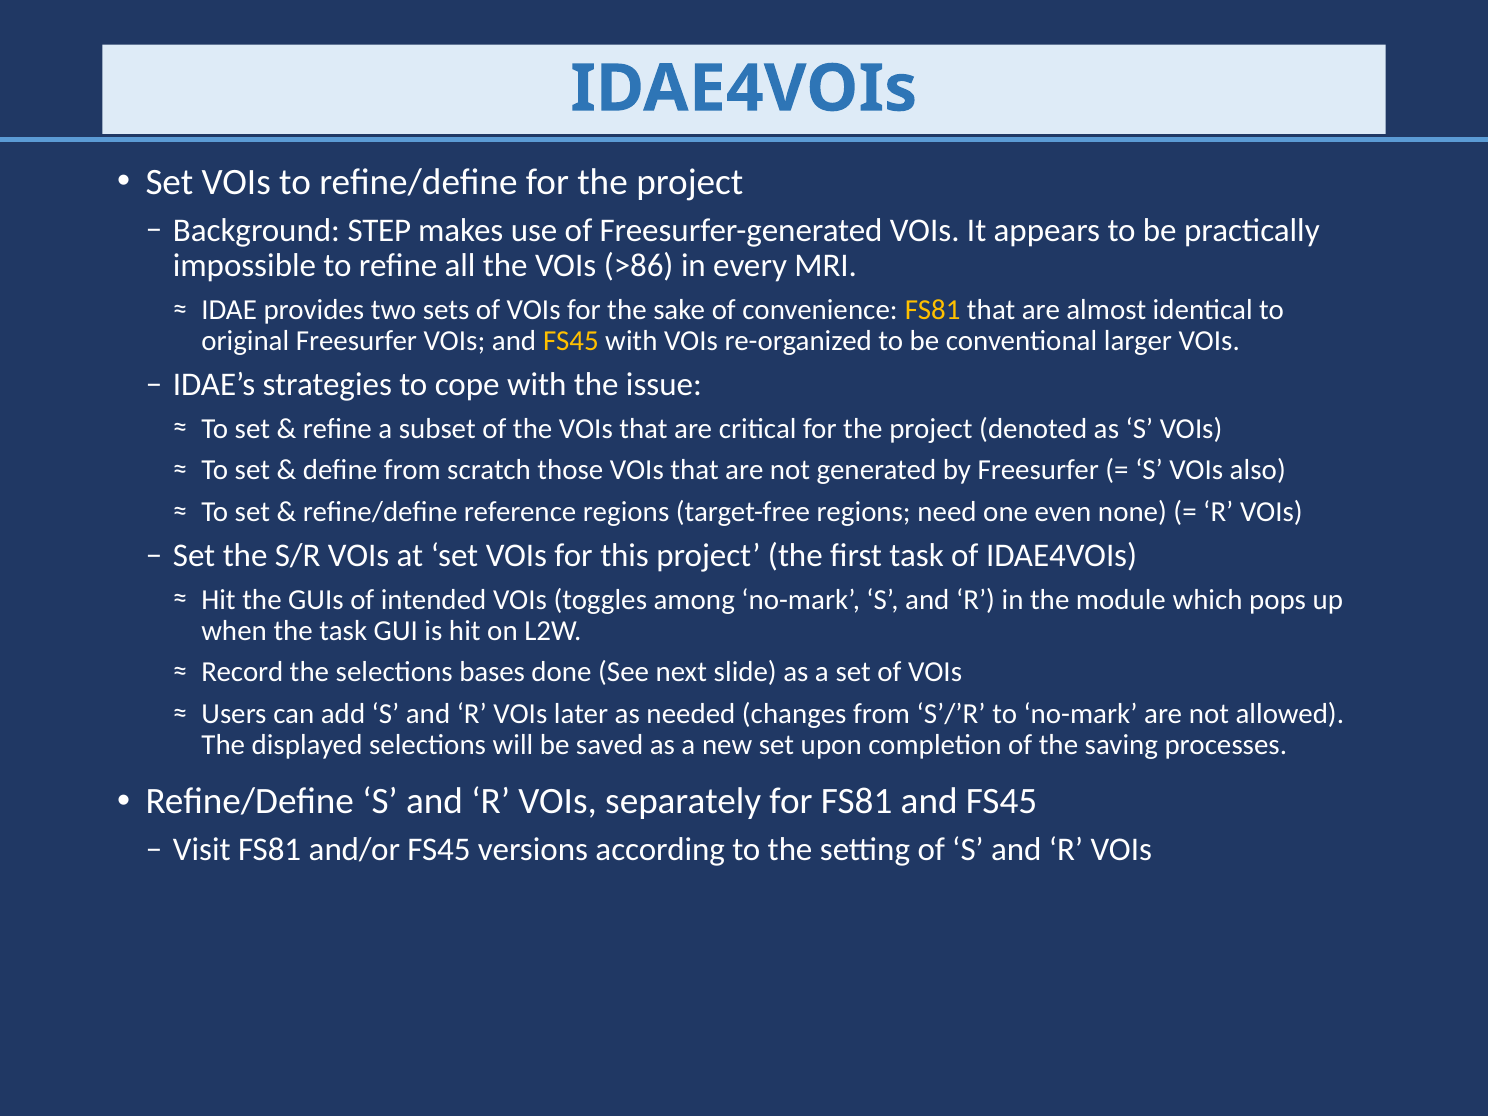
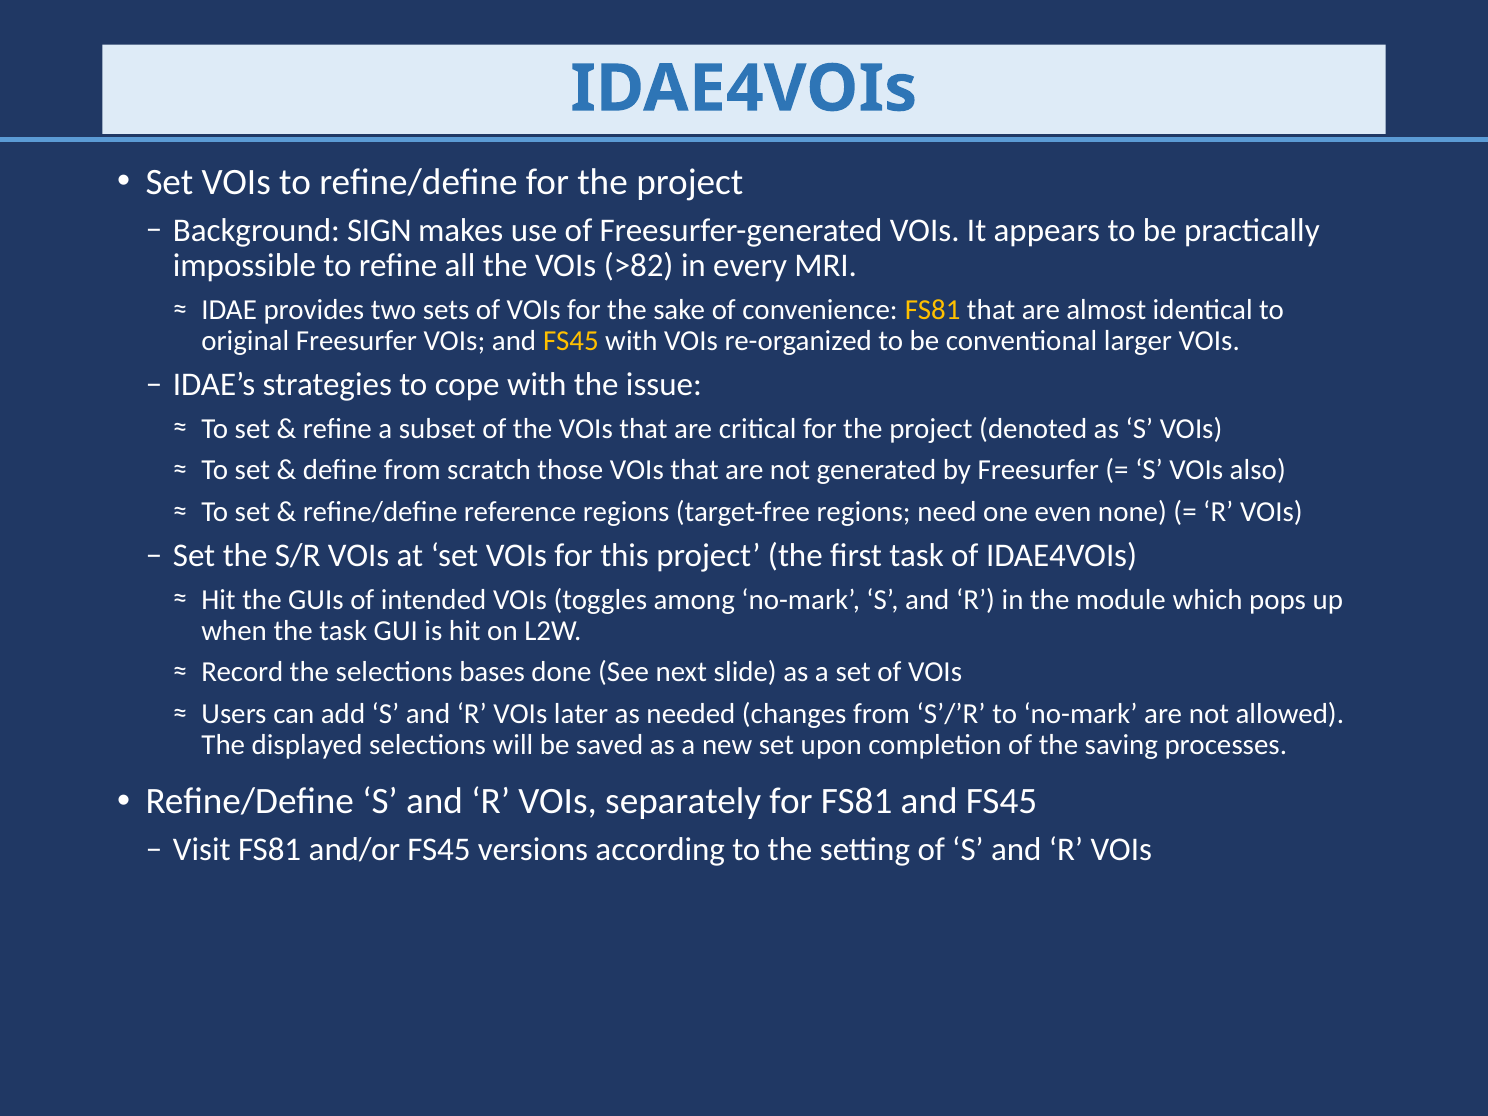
STEP: STEP -> SIGN
>86: >86 -> >82
